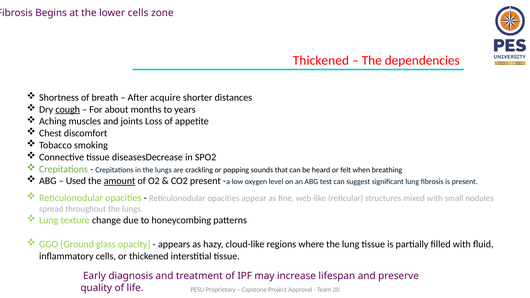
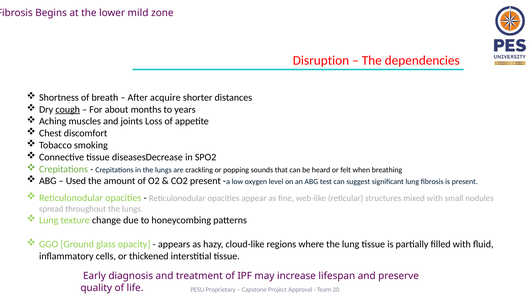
lower cells: cells -> mild
Thickened at (321, 61): Thickened -> Disruption
amount underline: present -> none
